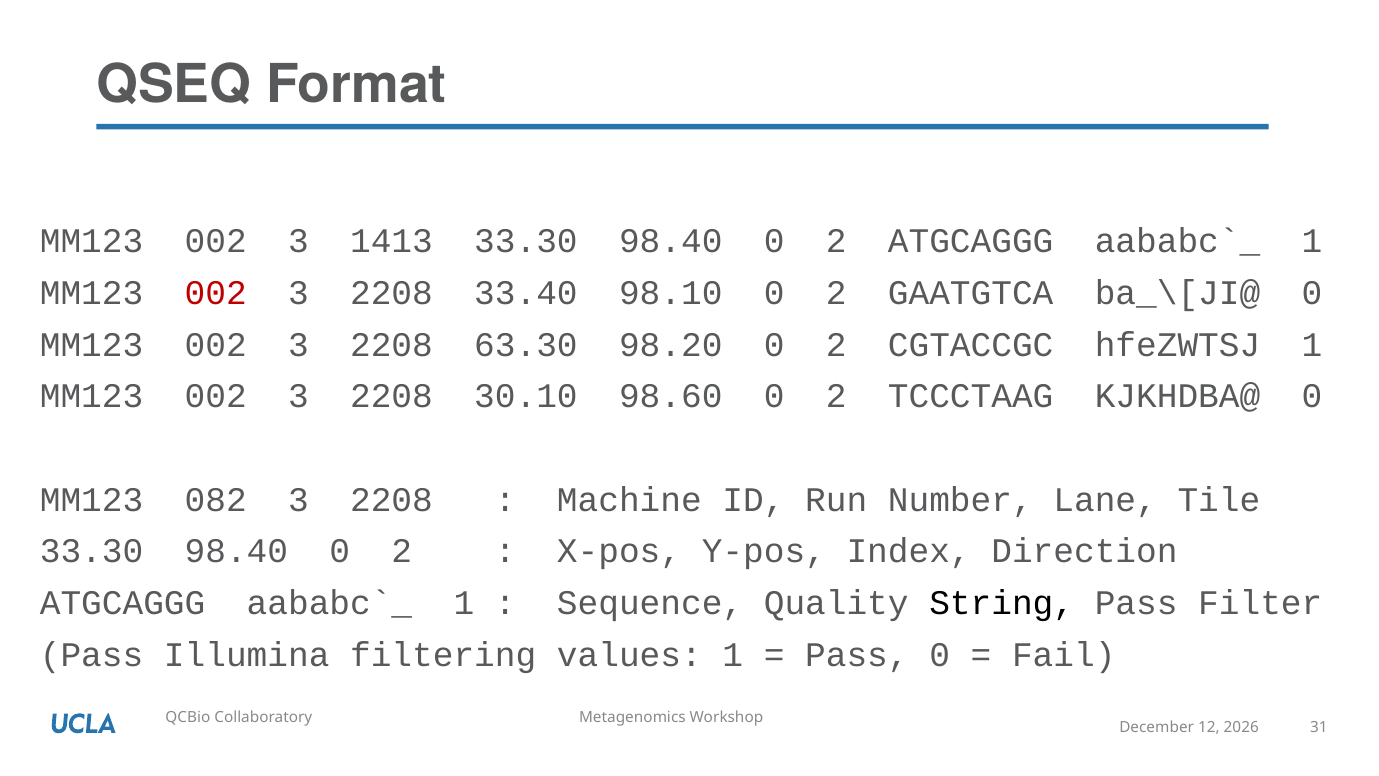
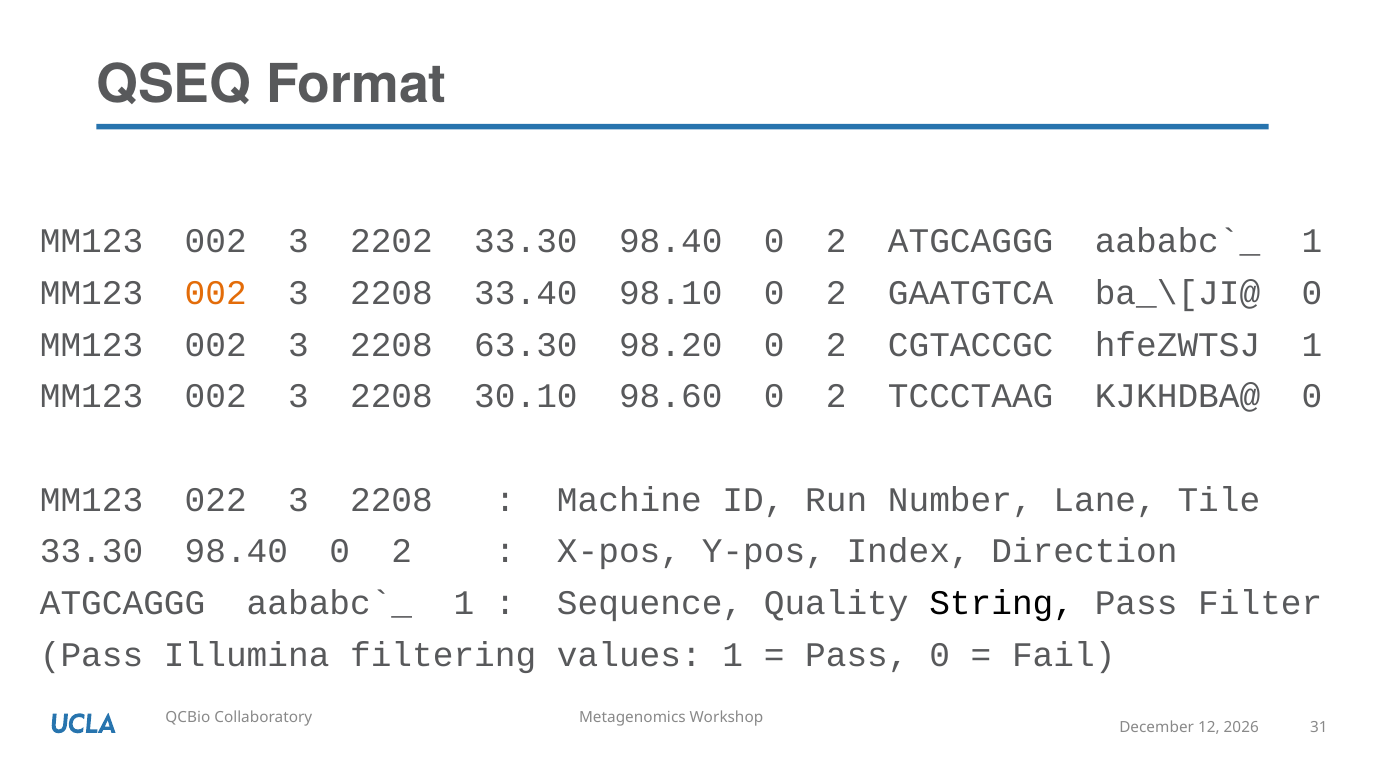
1413: 1413 -> 2202
002 at (216, 293) colour: red -> orange
082: 082 -> 022
